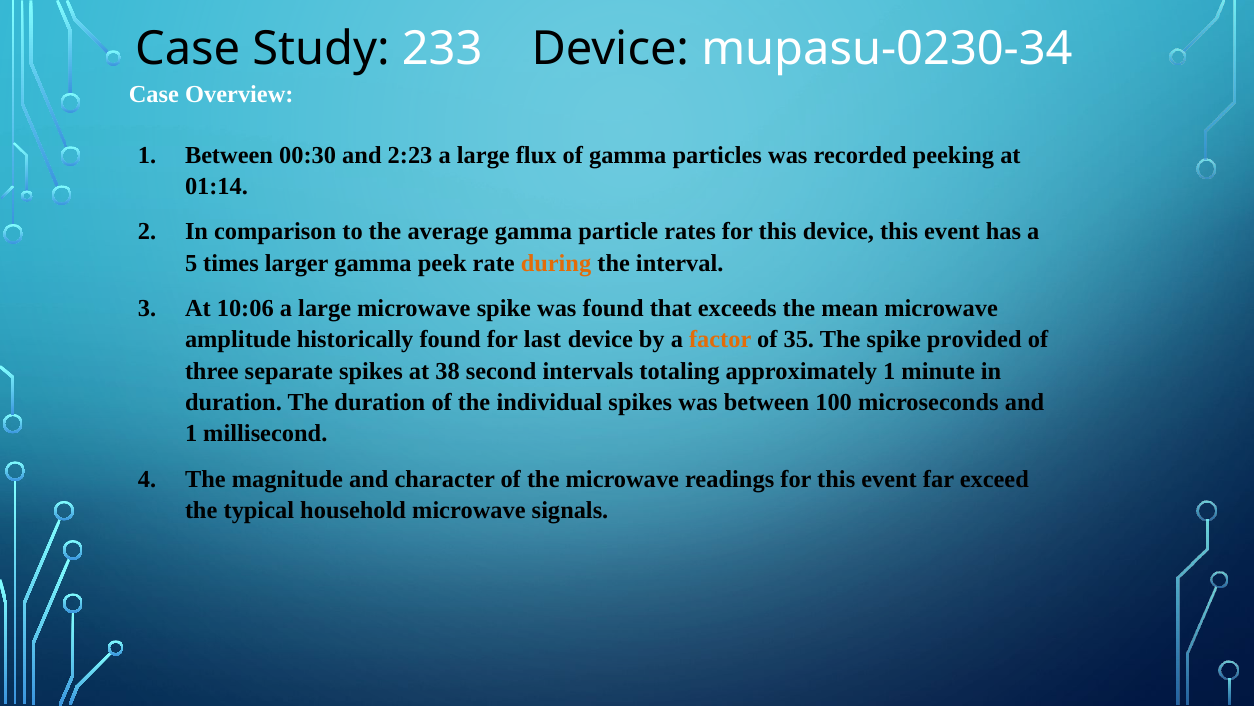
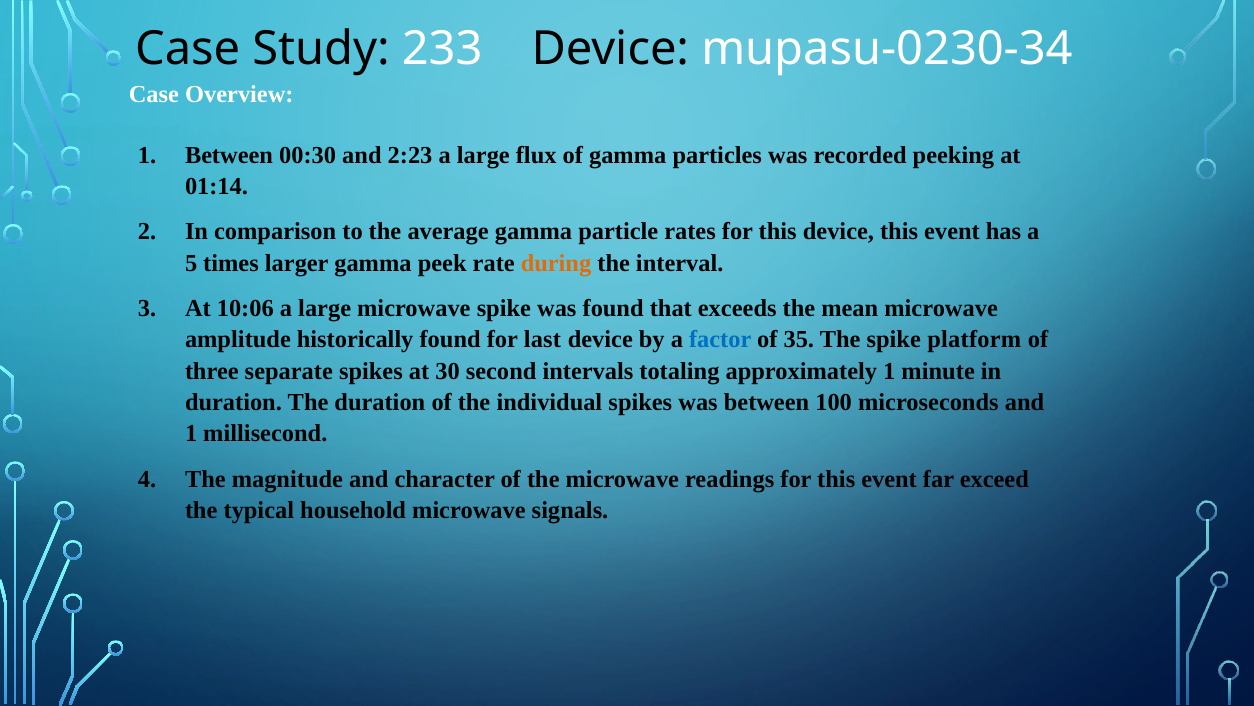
factor colour: orange -> blue
provided: provided -> platform
38: 38 -> 30
